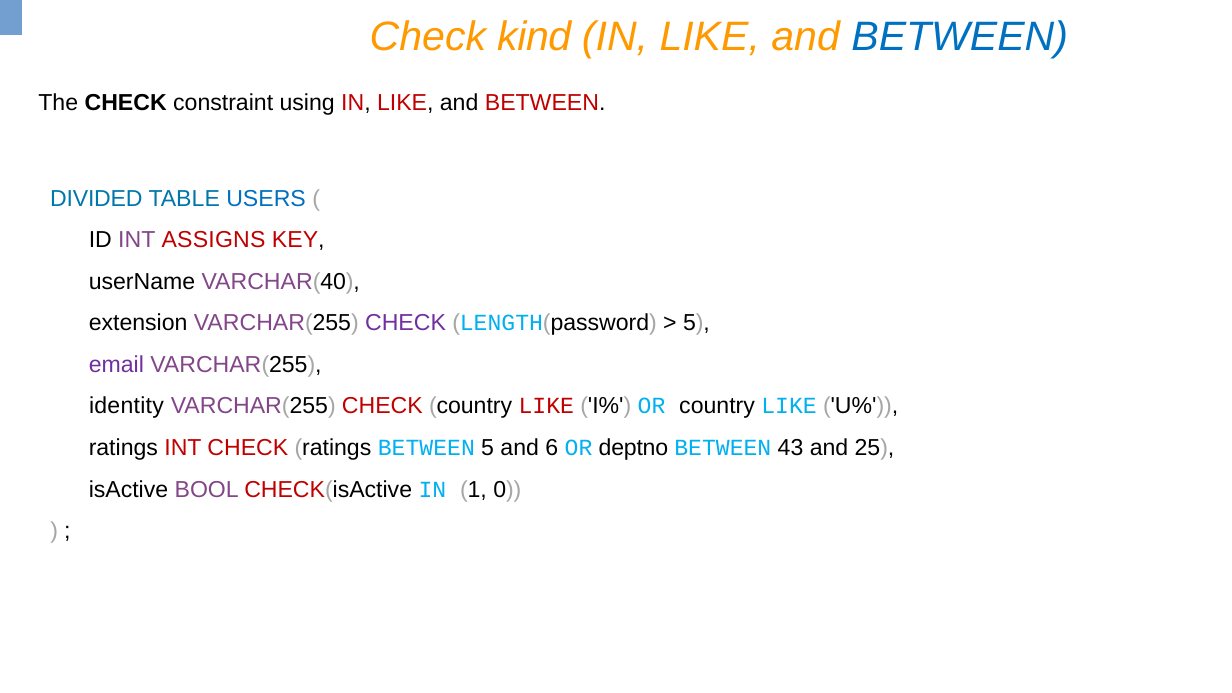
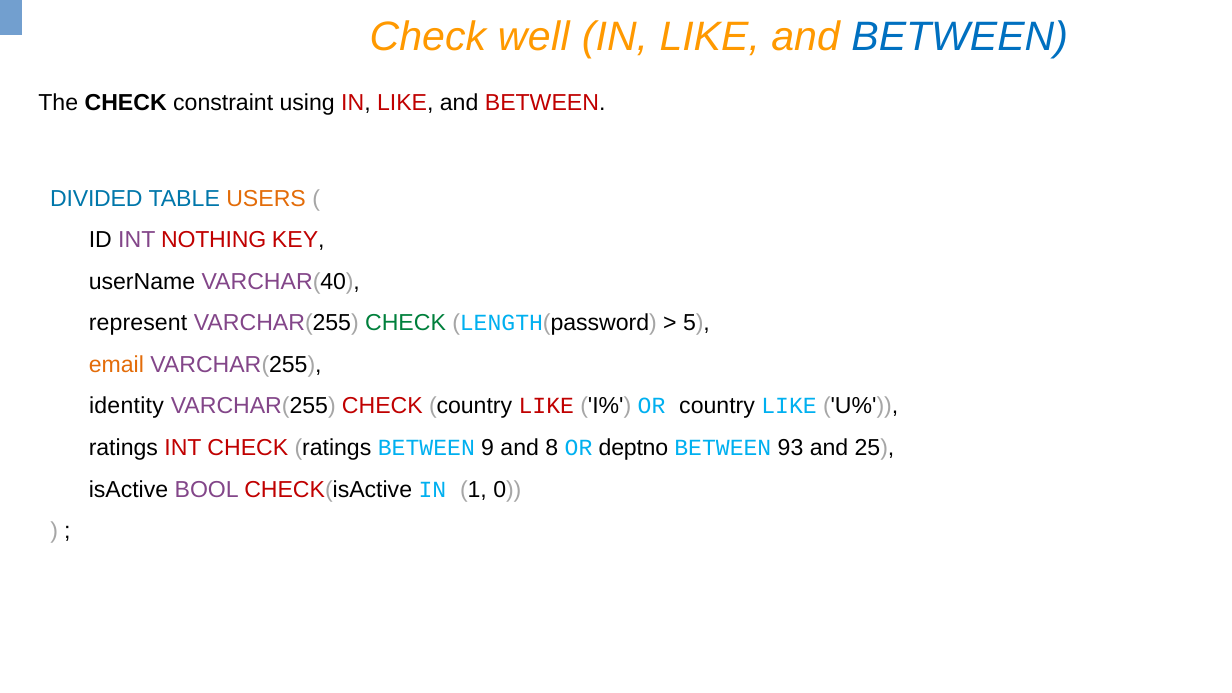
kind: kind -> well
USERS colour: blue -> orange
ASSIGNS: ASSIGNS -> NOTHING
extension: extension -> represent
CHECK at (406, 323) colour: purple -> green
email colour: purple -> orange
BETWEEN 5: 5 -> 9
6: 6 -> 8
43: 43 -> 93
